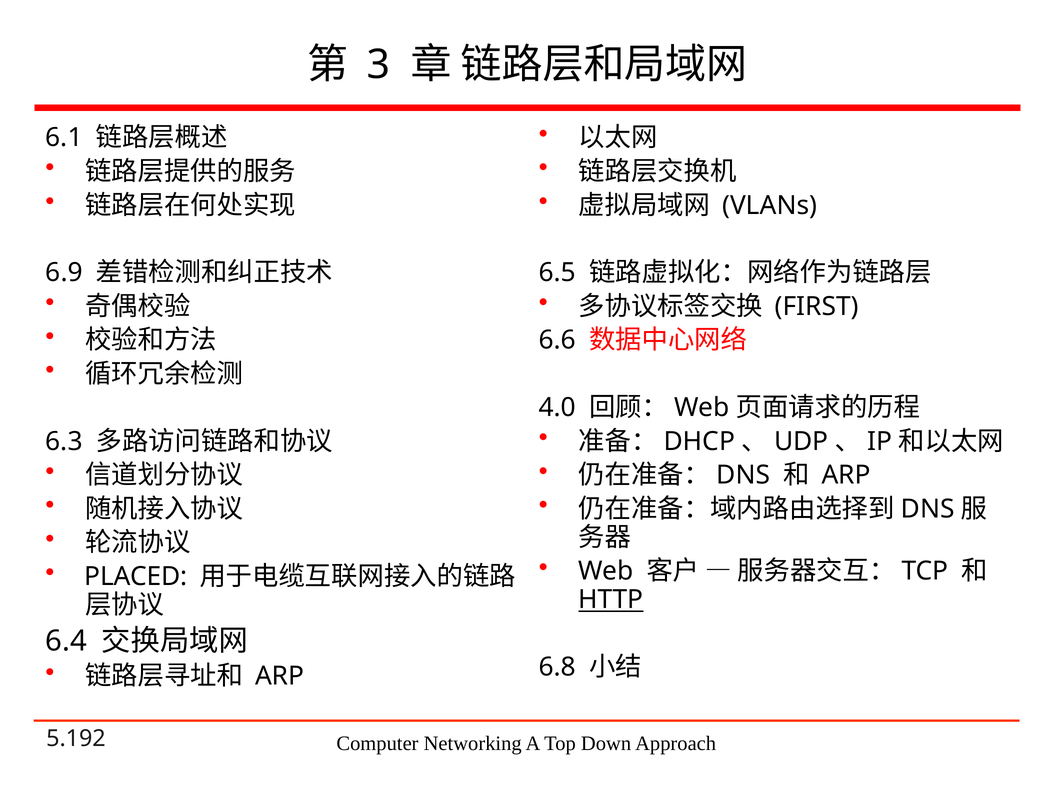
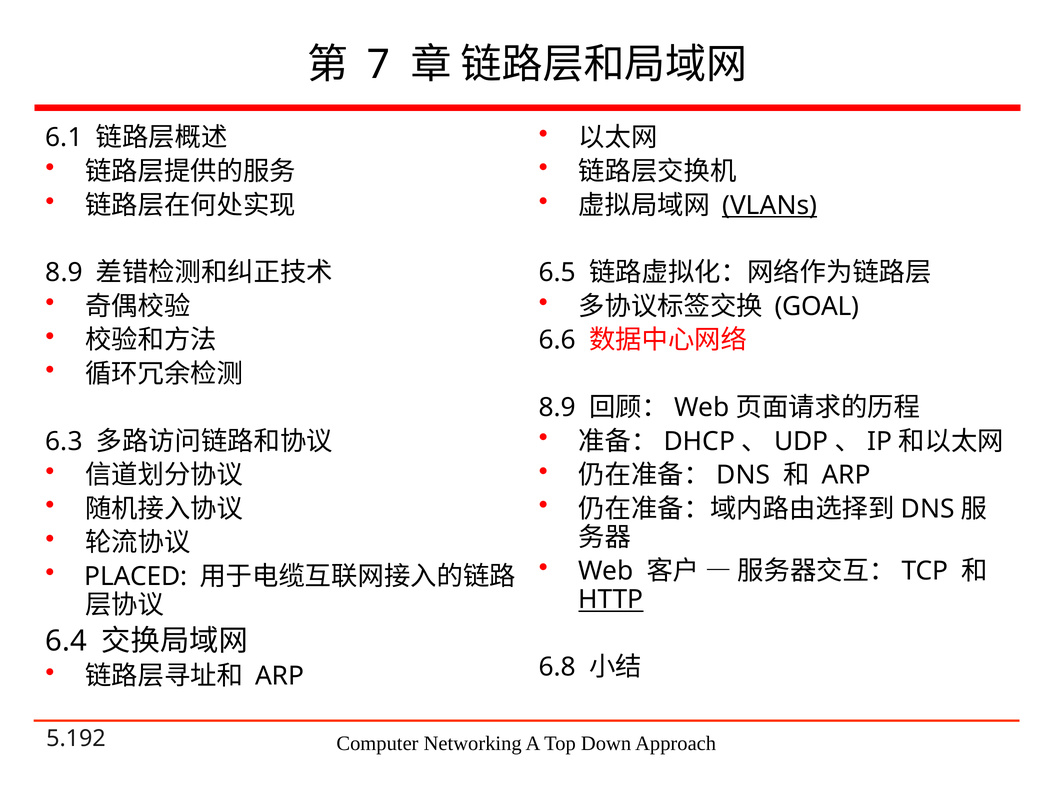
3: 3 -> 7
VLANs underline: none -> present
6.9 at (64, 273): 6.9 -> 8.9
FIRST: FIRST -> GOAL
4.0 at (557, 408): 4.0 -> 8.9
